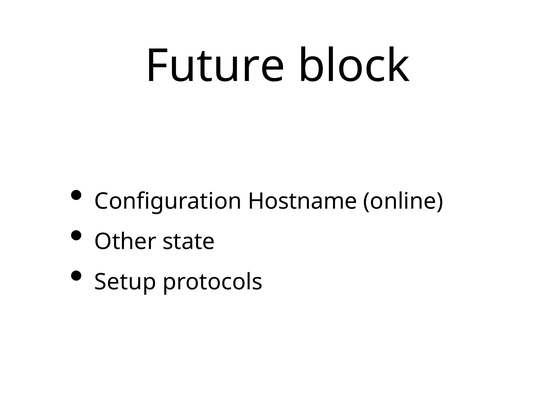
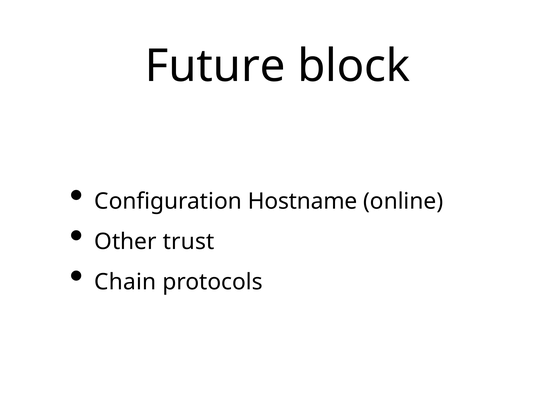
state: state -> trust
Setup: Setup -> Chain
